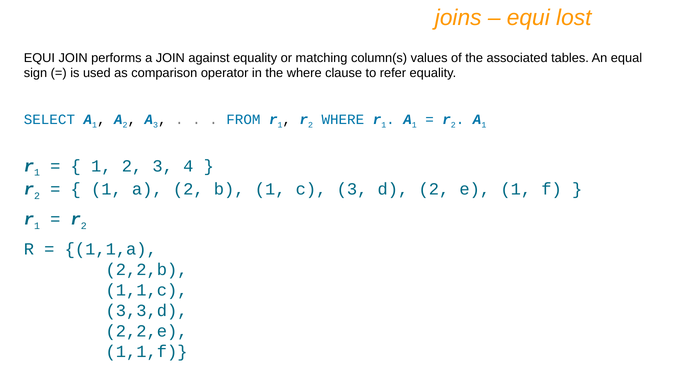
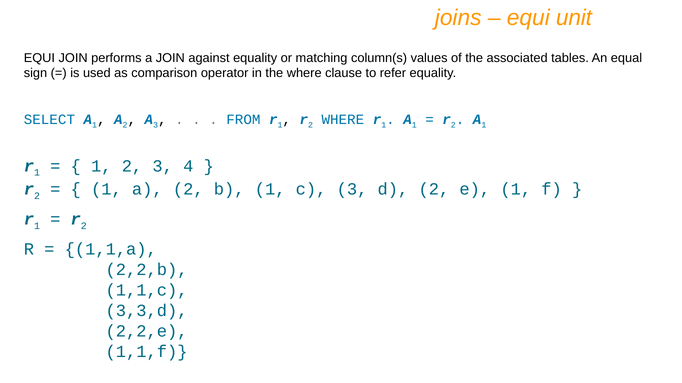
lost: lost -> unit
